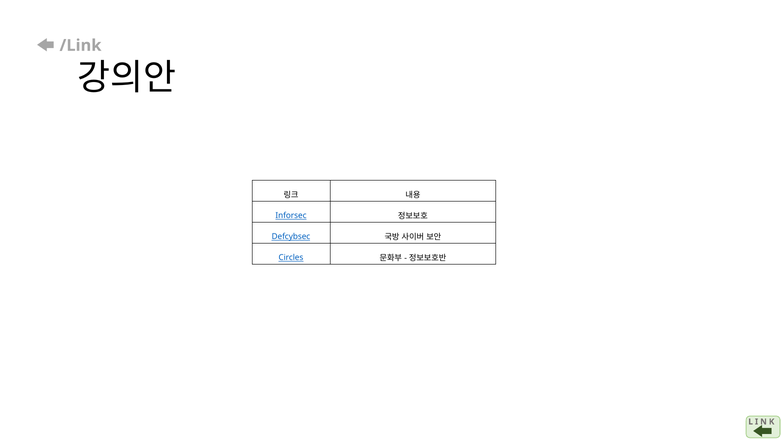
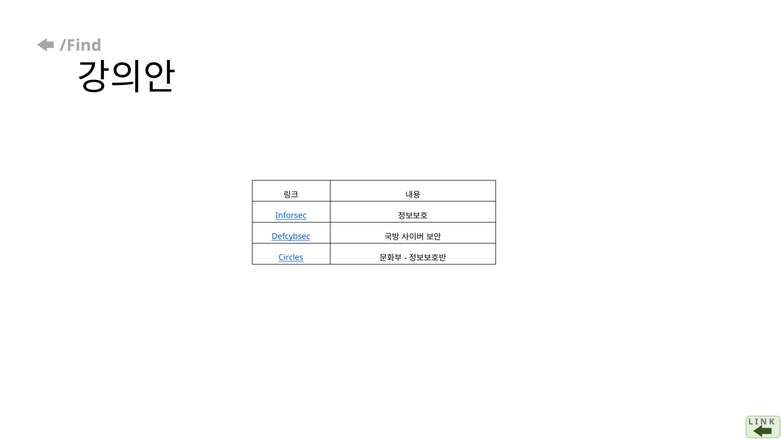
/Link: /Link -> /Find
